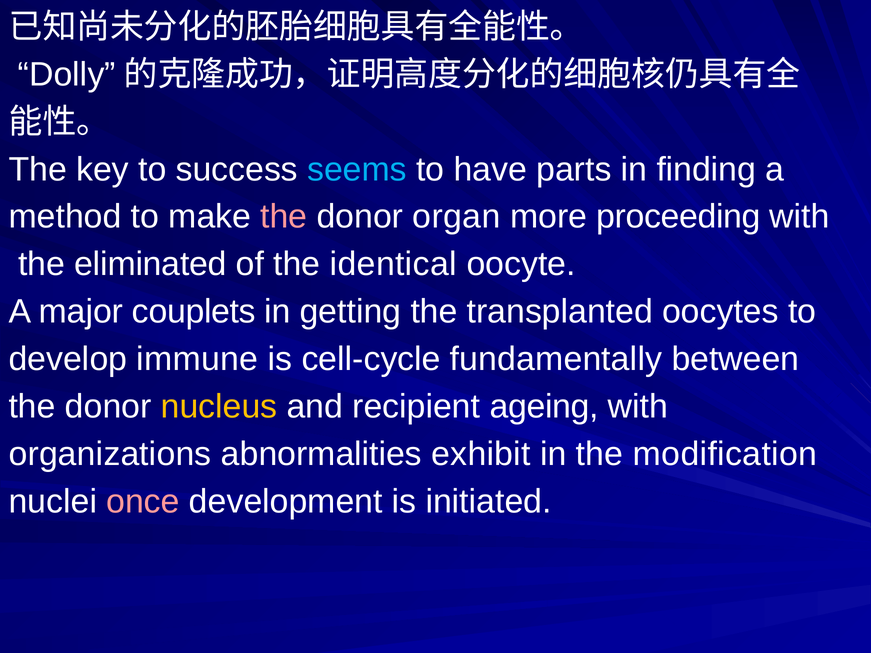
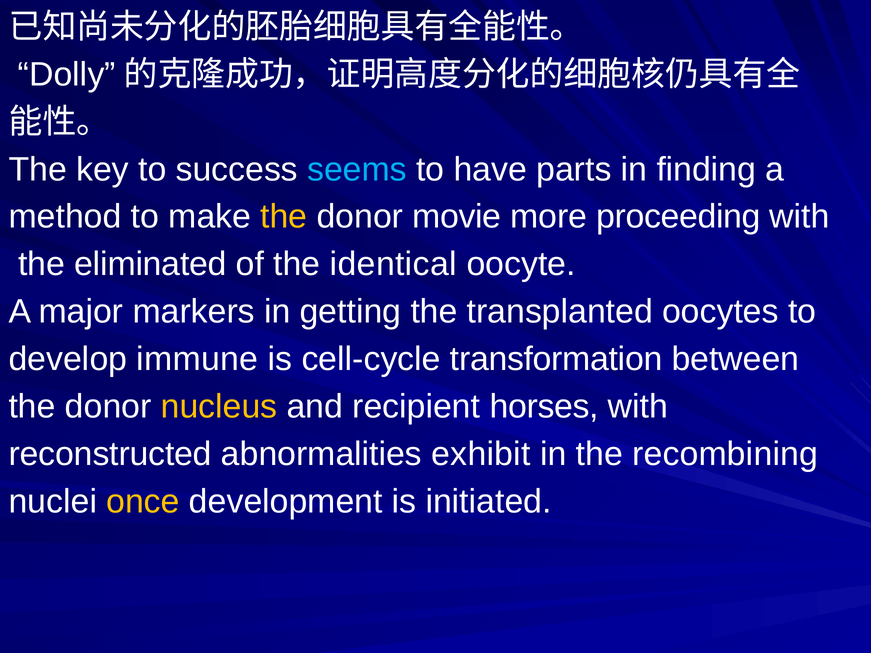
the at (284, 217) colour: pink -> yellow
organ: organ -> movie
couplets: couplets -> markers
fundamentally: fundamentally -> transformation
ageing: ageing -> horses
organizations: organizations -> reconstructed
modification: modification -> recombining
once colour: pink -> yellow
